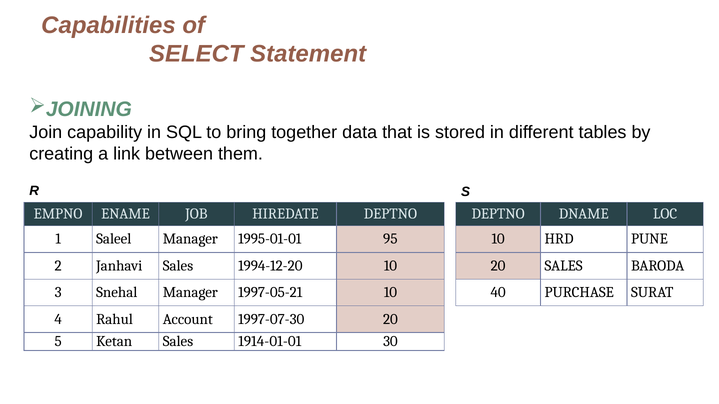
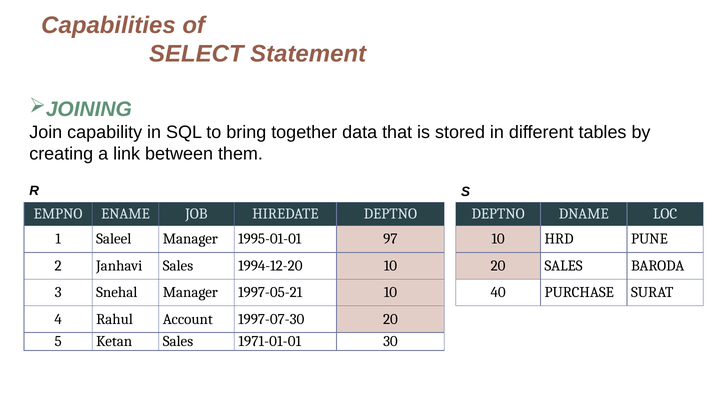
95: 95 -> 97
1914-01-01: 1914-01-01 -> 1971-01-01
